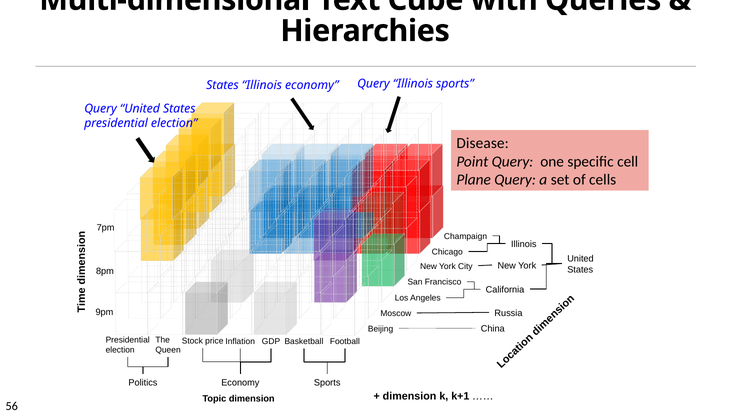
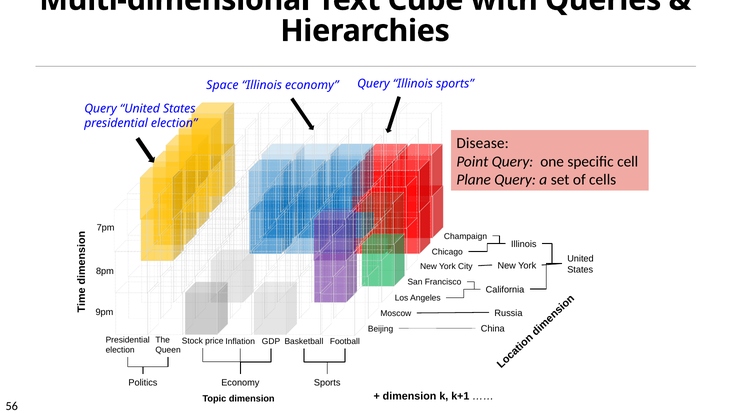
States at (222, 85): States -> Space
